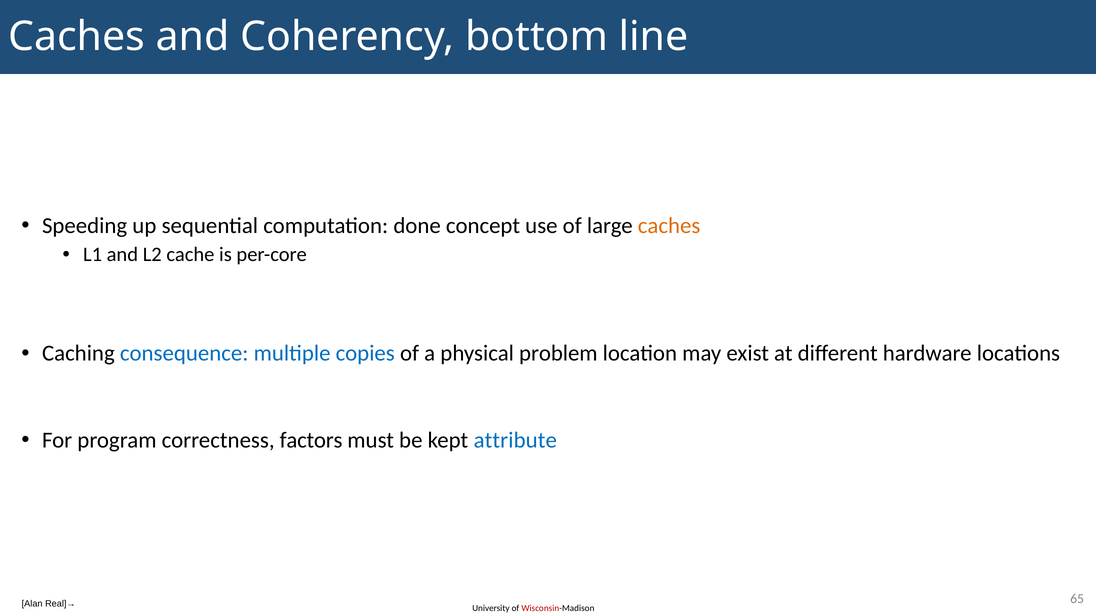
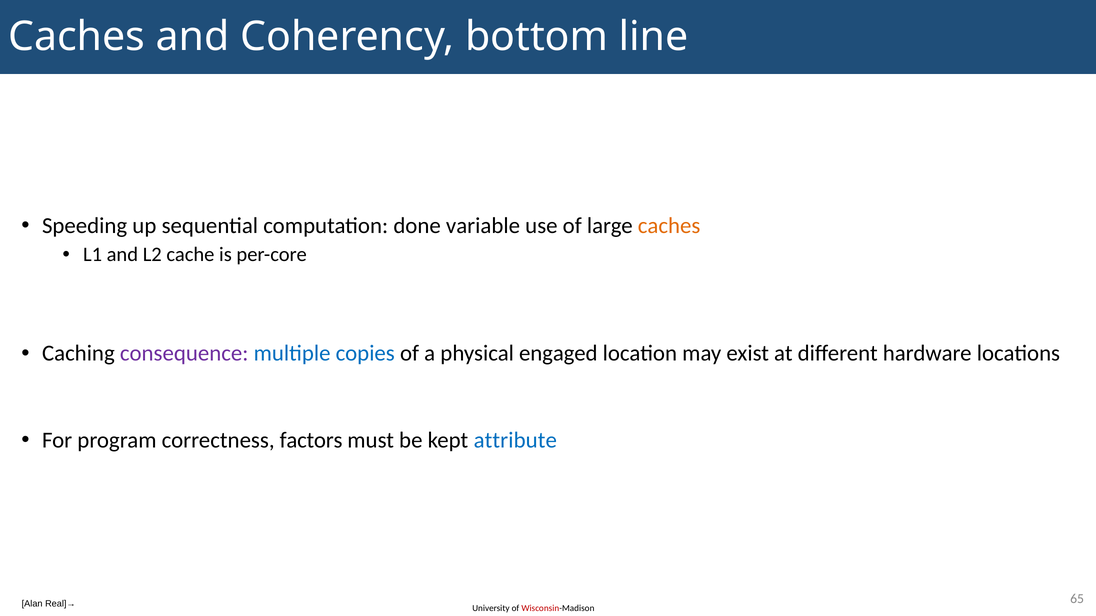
concept: concept -> variable
consequence colour: blue -> purple
problem: problem -> engaged
